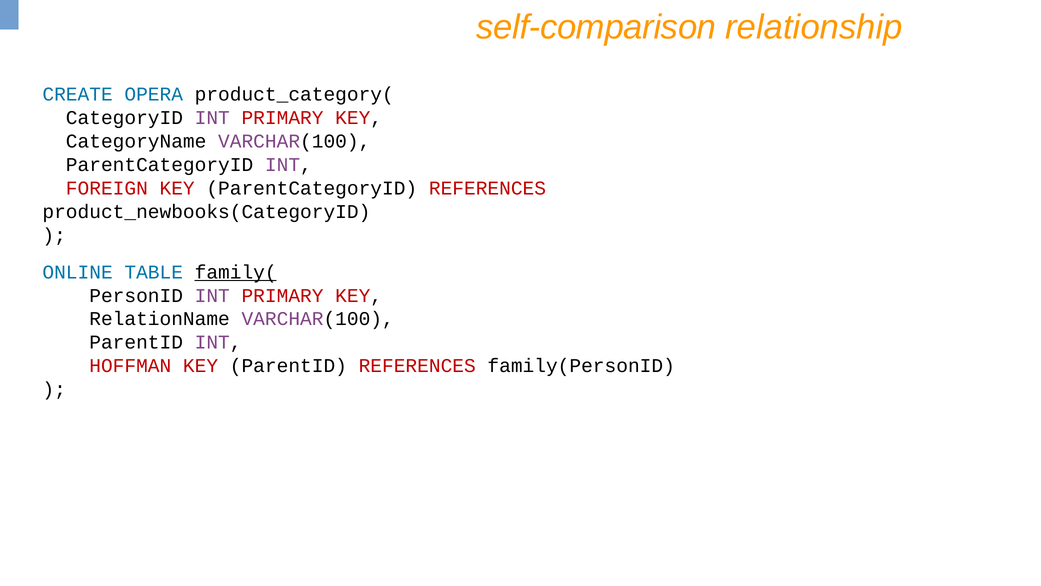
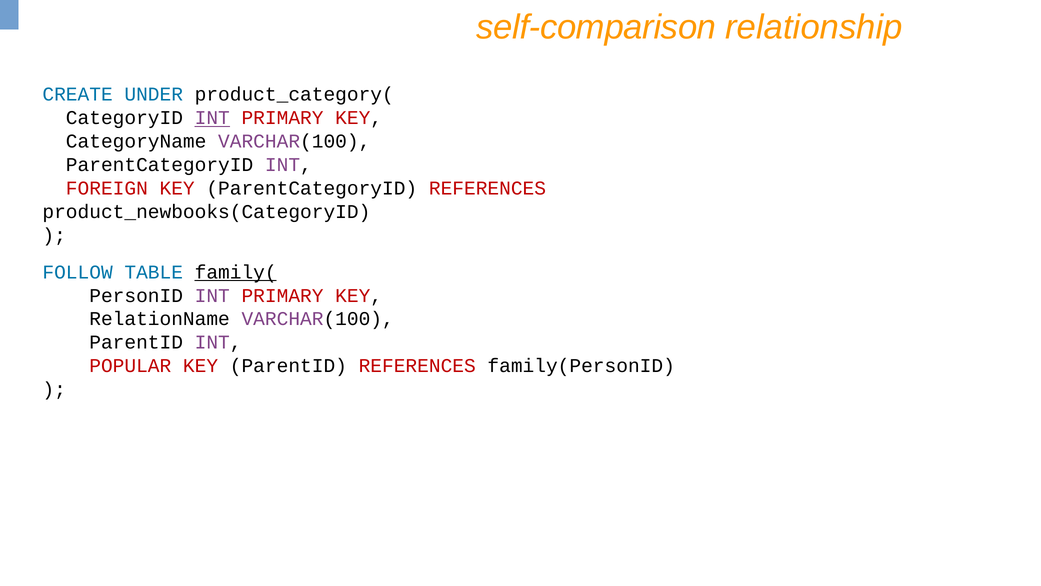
OPERA: OPERA -> UNDER
INT at (212, 118) underline: none -> present
ONLINE: ONLINE -> FOLLOW
HOFFMAN: HOFFMAN -> POPULAR
